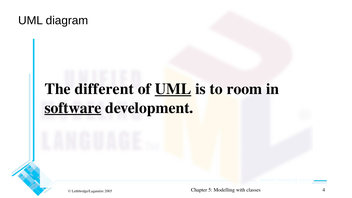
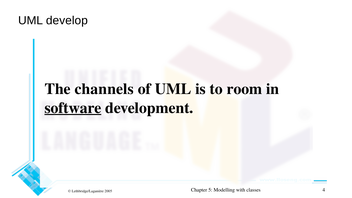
diagram: diagram -> develop
different: different -> channels
UML at (173, 89) underline: present -> none
